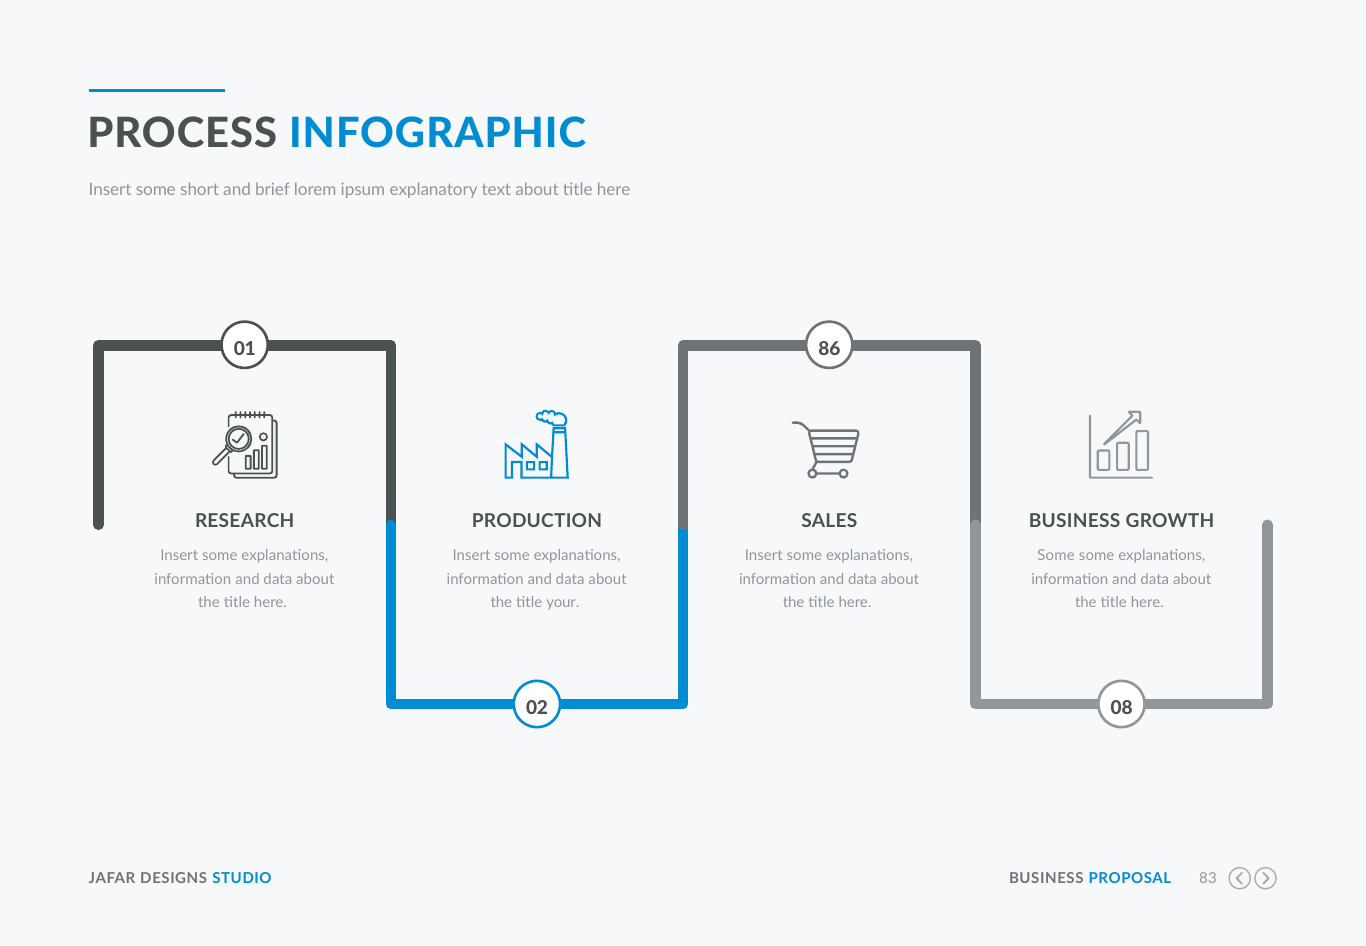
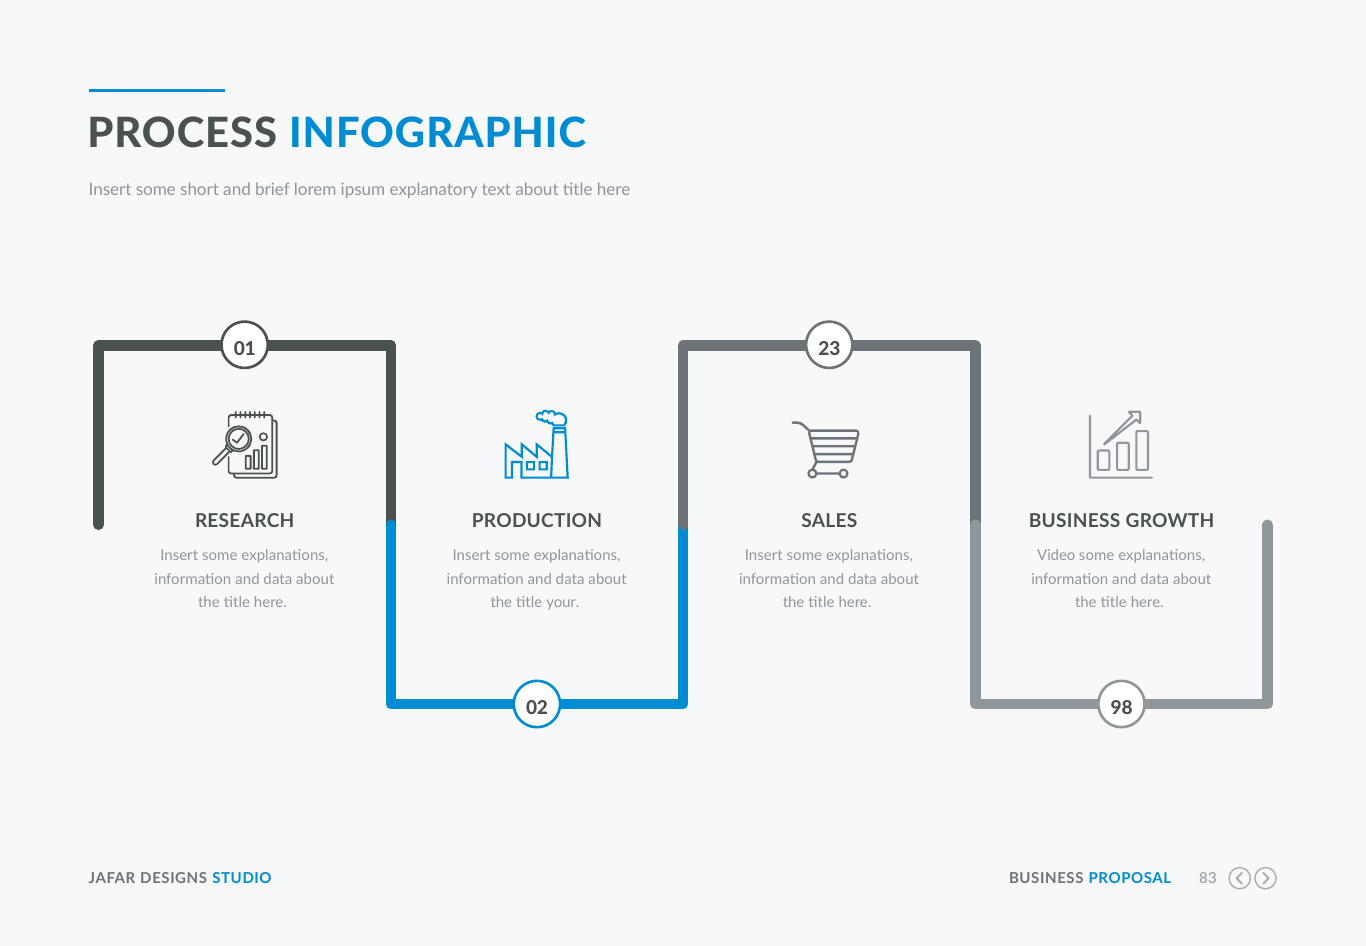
86: 86 -> 23
Some at (1056, 555): Some -> Video
08: 08 -> 98
